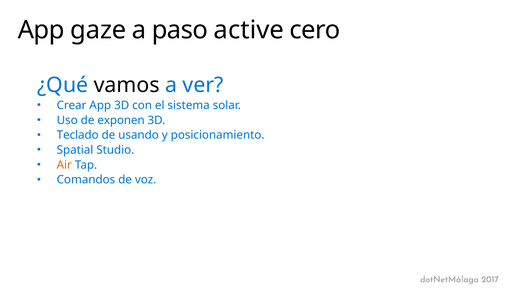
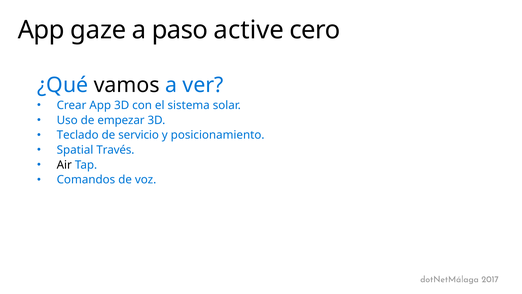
exponen: exponen -> empezar
usando: usando -> servicio
Studio: Studio -> Través
Air colour: orange -> black
